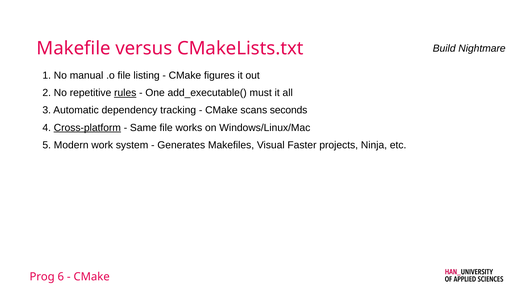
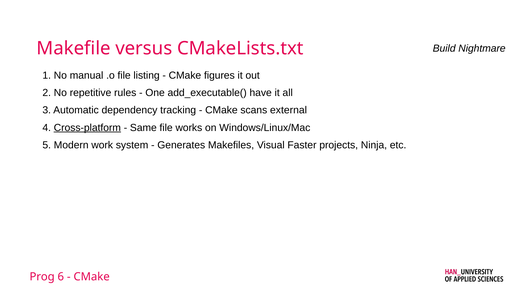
rules underline: present -> none
must: must -> have
seconds: seconds -> external
